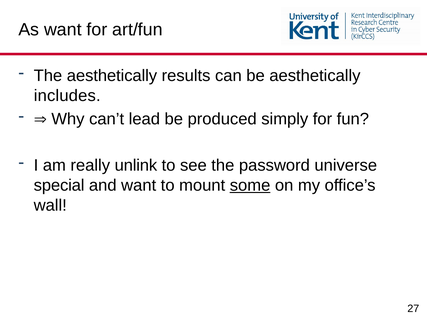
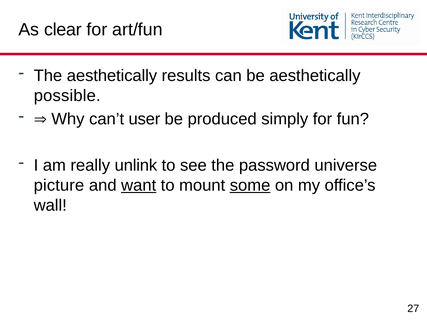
As want: want -> clear
includes: includes -> possible
lead: lead -> user
special: special -> picture
want at (139, 186) underline: none -> present
